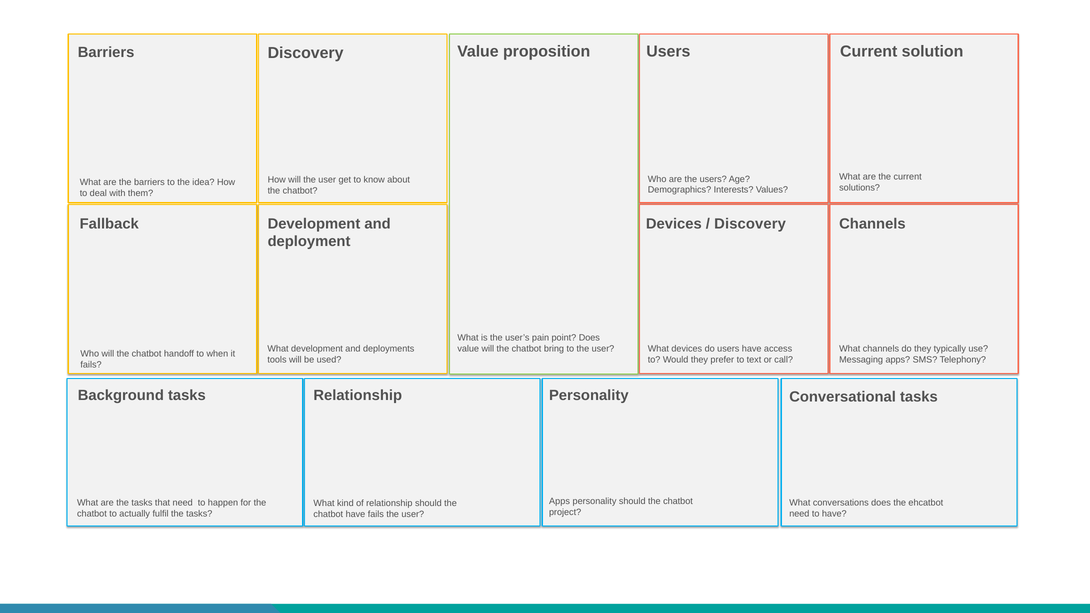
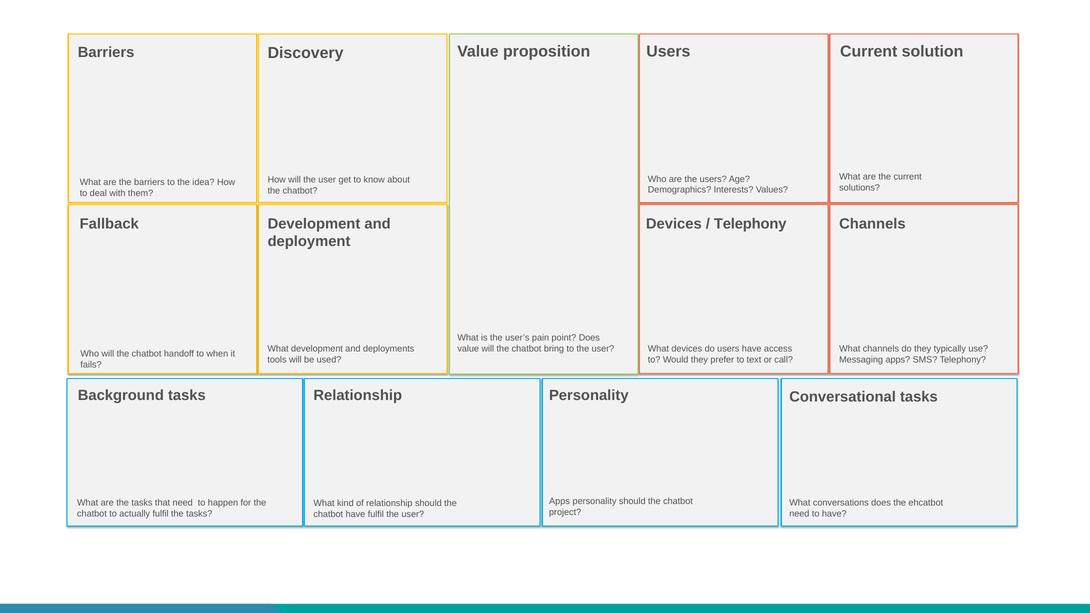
Discovery at (750, 224): Discovery -> Telephony
have fails: fails -> fulfil
